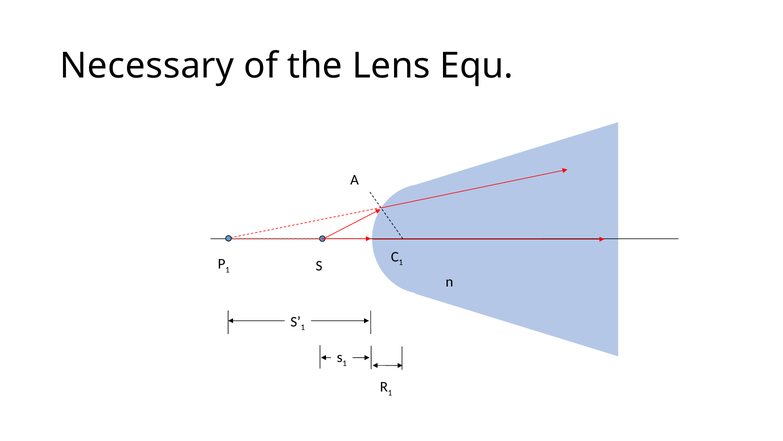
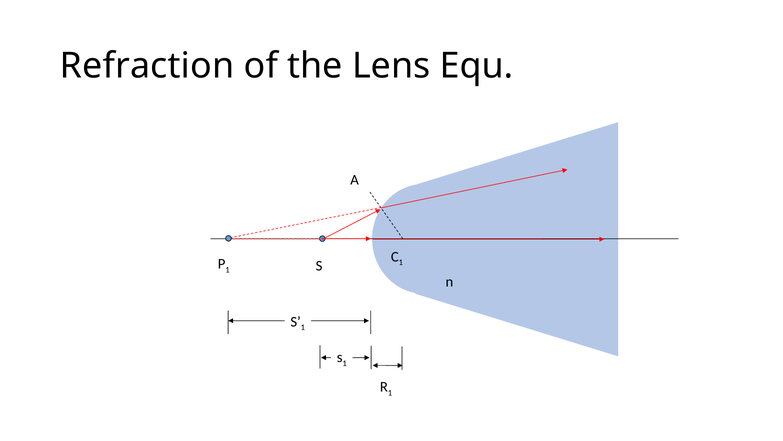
Necessary: Necessary -> Refraction
